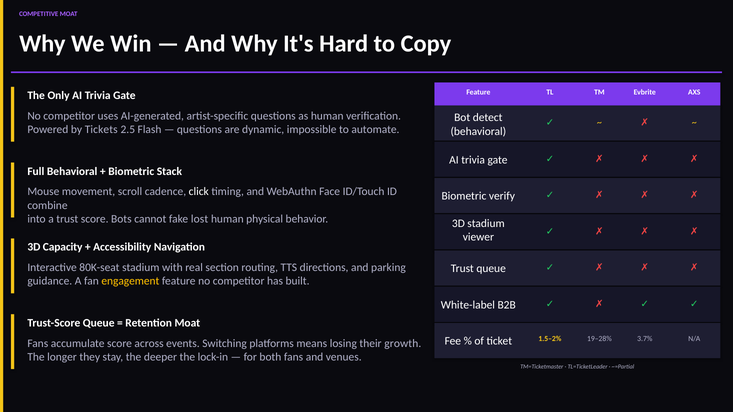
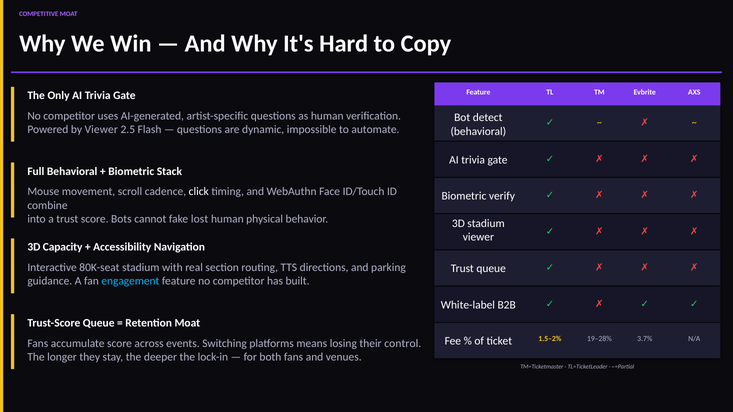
by Tickets: Tickets -> Viewer
engagement colour: yellow -> light blue
growth: growth -> control
